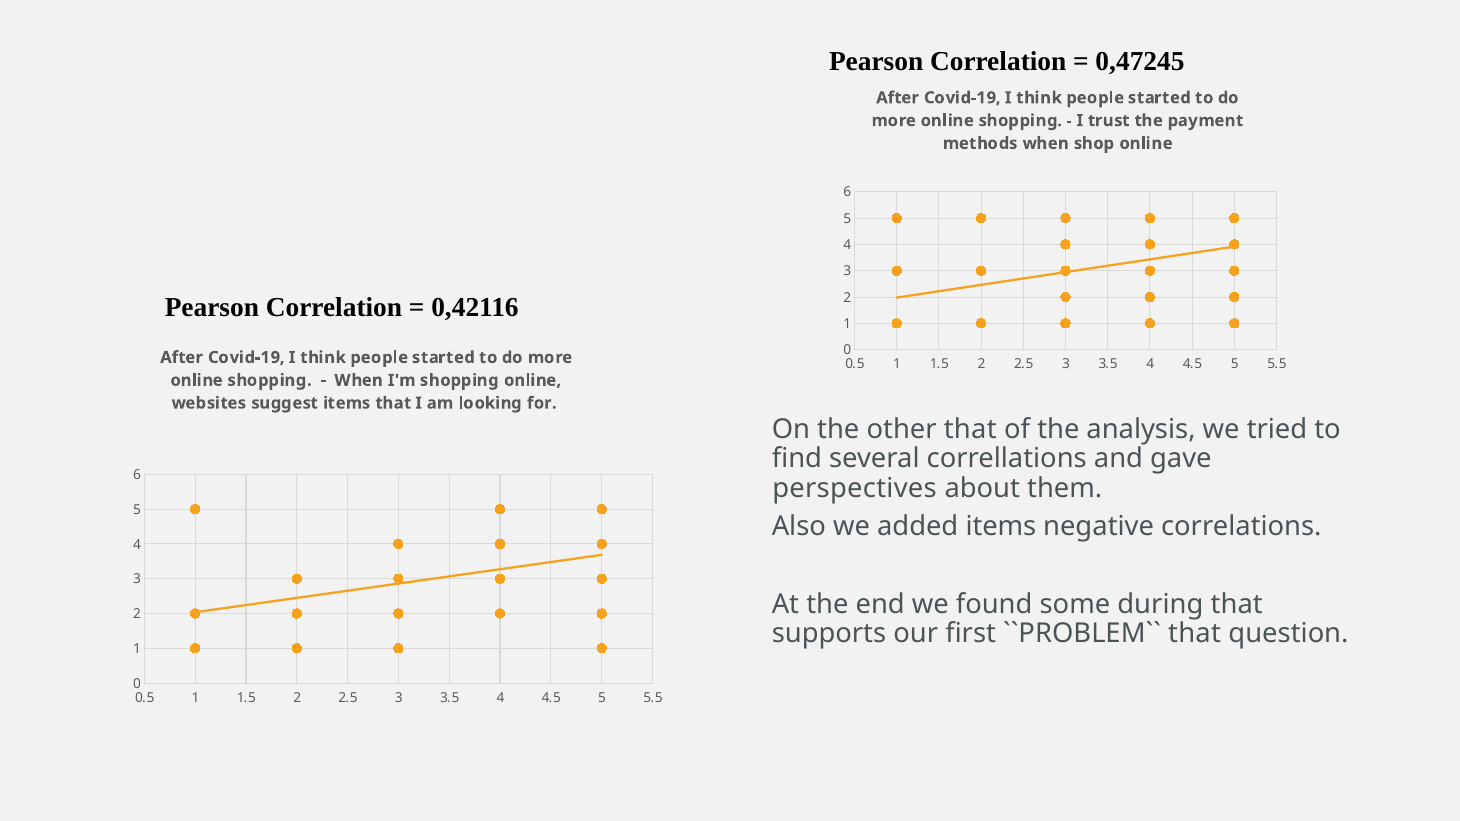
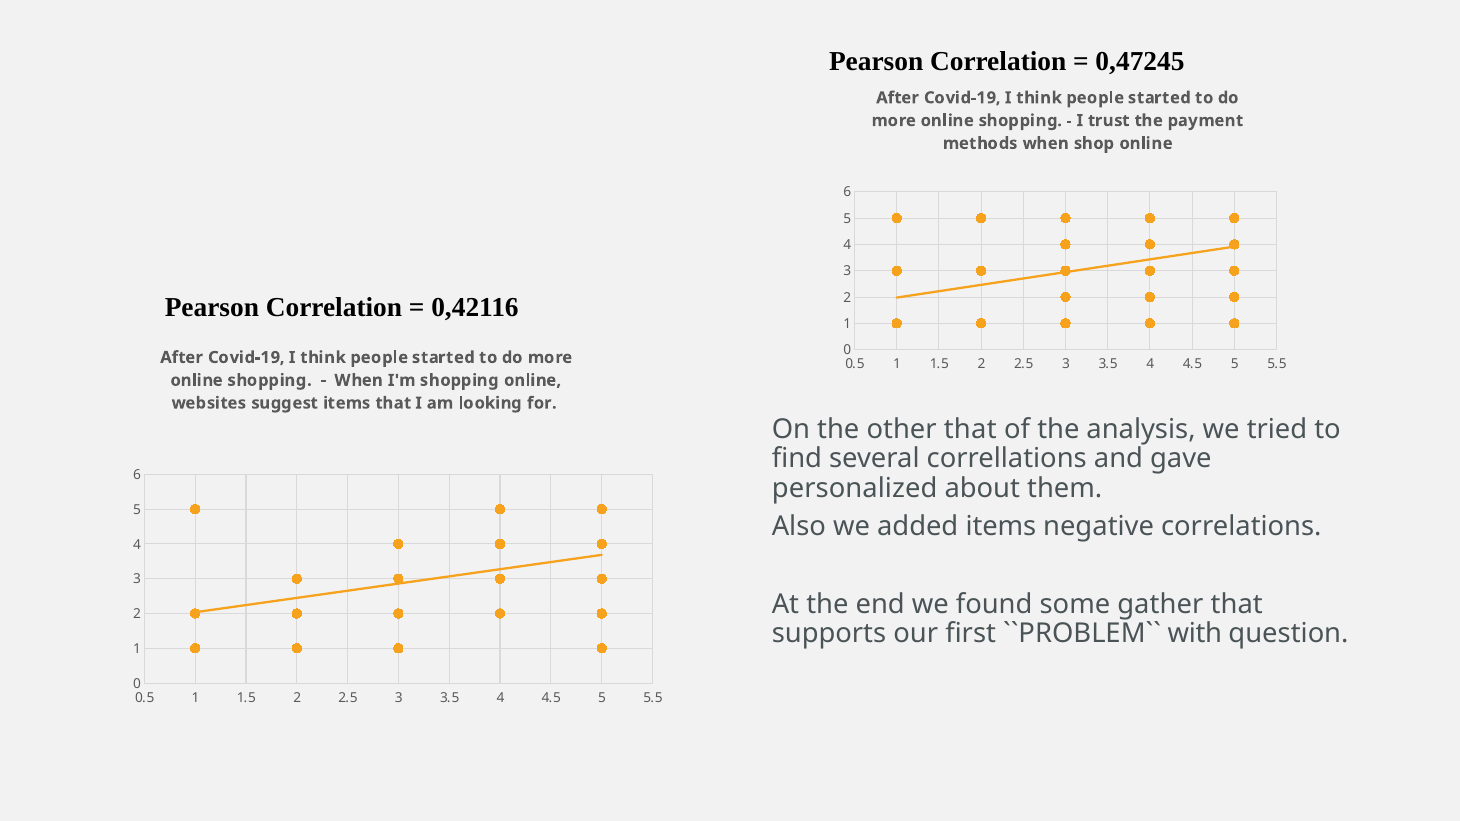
perspectives: perspectives -> personalized
during: during -> gather
that at (1195, 634): that -> with
